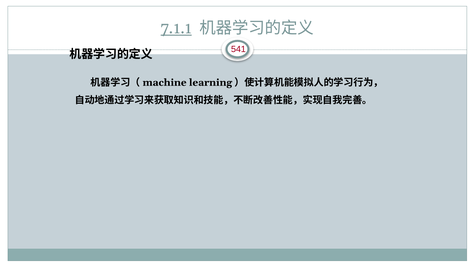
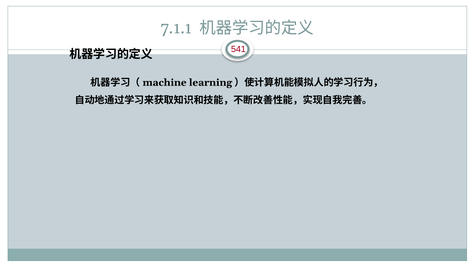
7.1.1 underline: present -> none
